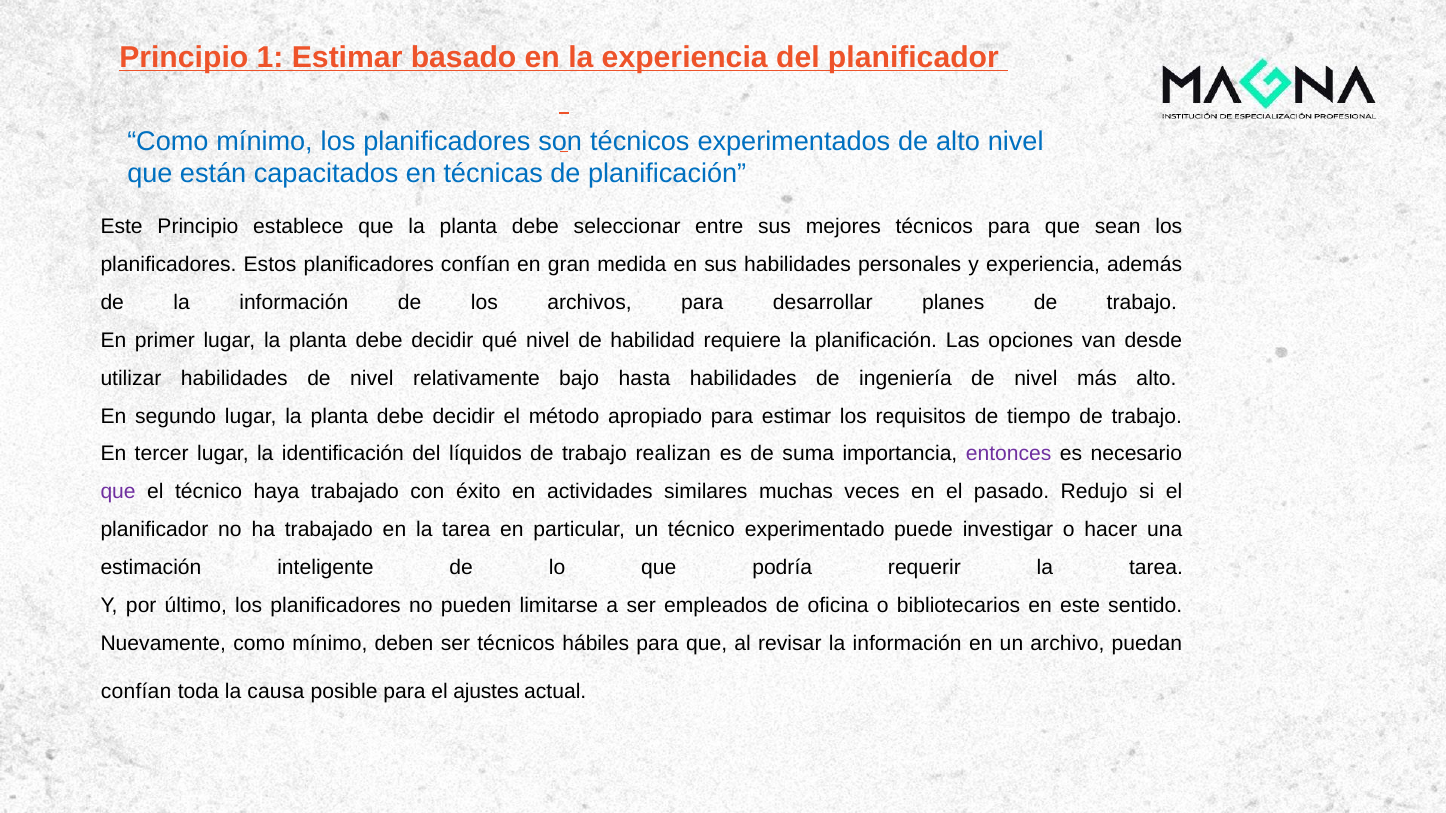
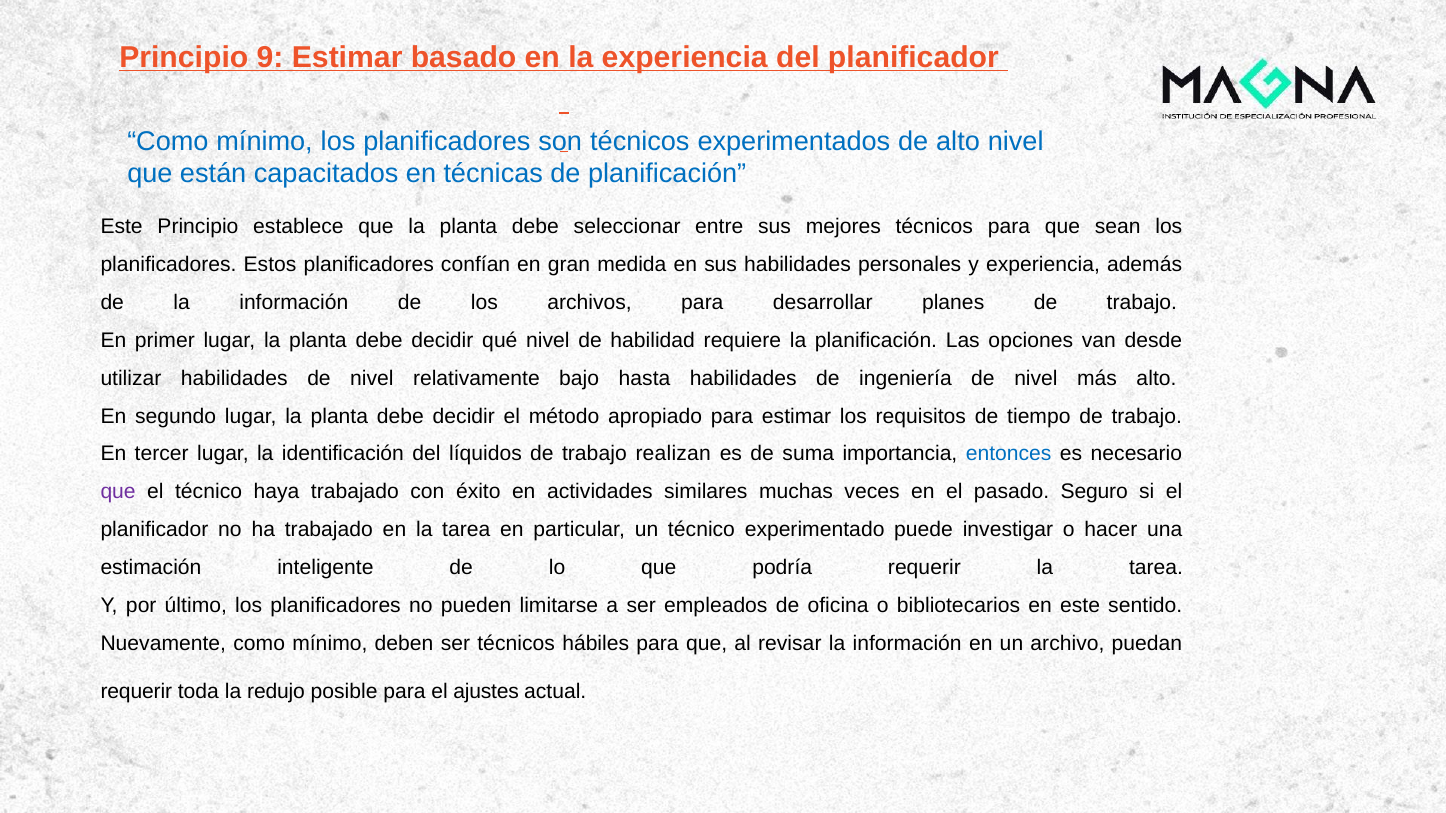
1: 1 -> 9
entonces colour: purple -> blue
Redujo: Redujo -> Seguro
confían at (136, 692): confían -> requerir
causa: causa -> redujo
